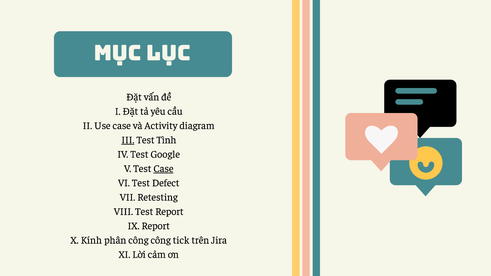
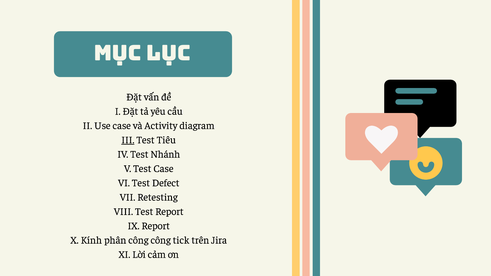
Tình: Tình -> Tiêu
Google: Google -> Nhánh
Case at (163, 169) underline: present -> none
